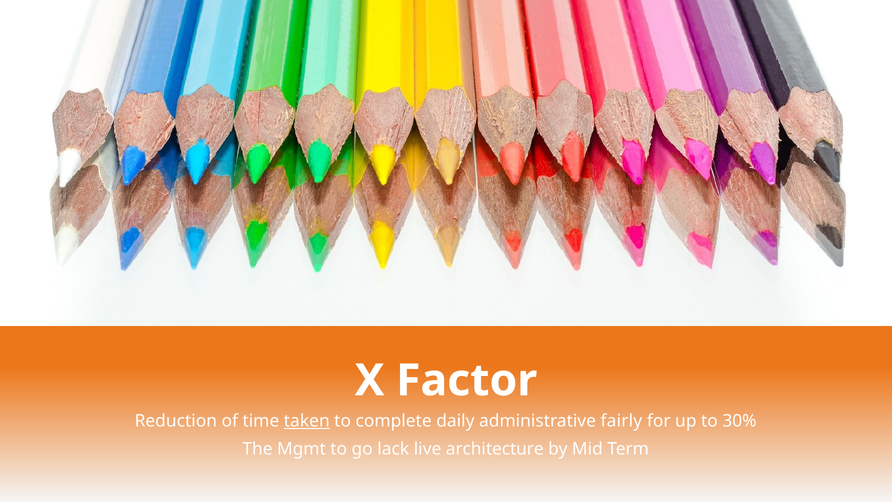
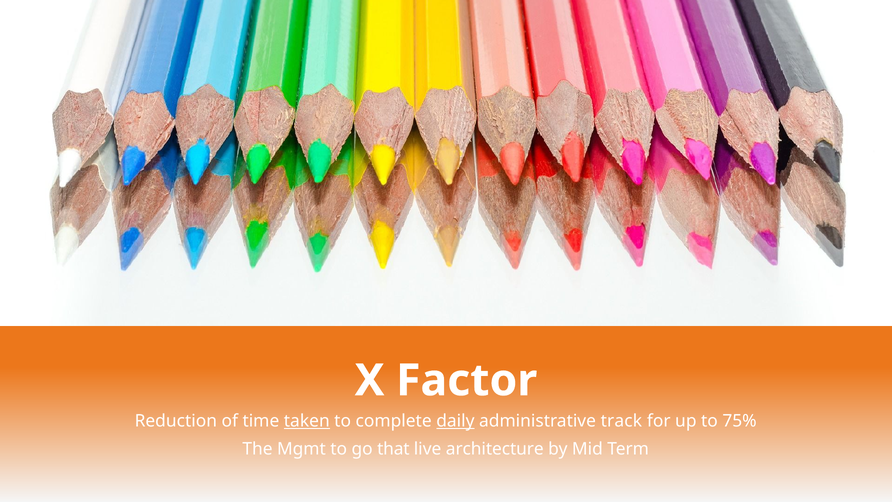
daily underline: none -> present
fairly: fairly -> track
30%: 30% -> 75%
lack: lack -> that
